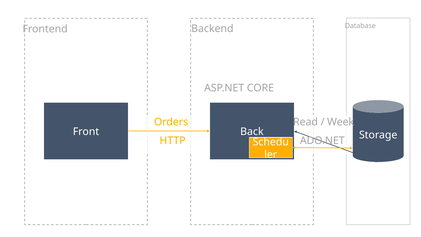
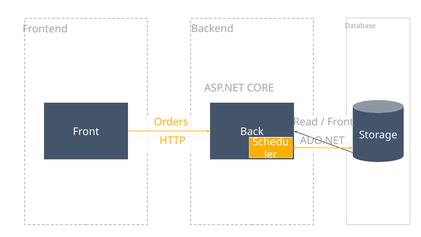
Week at (341, 122): Week -> Front
